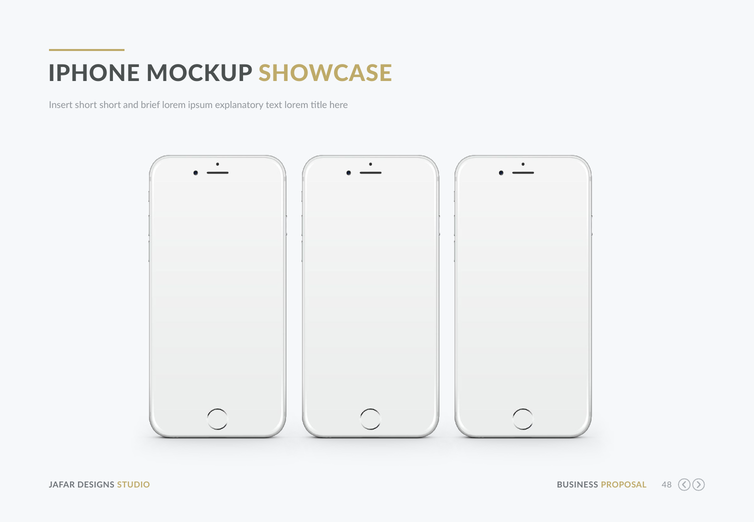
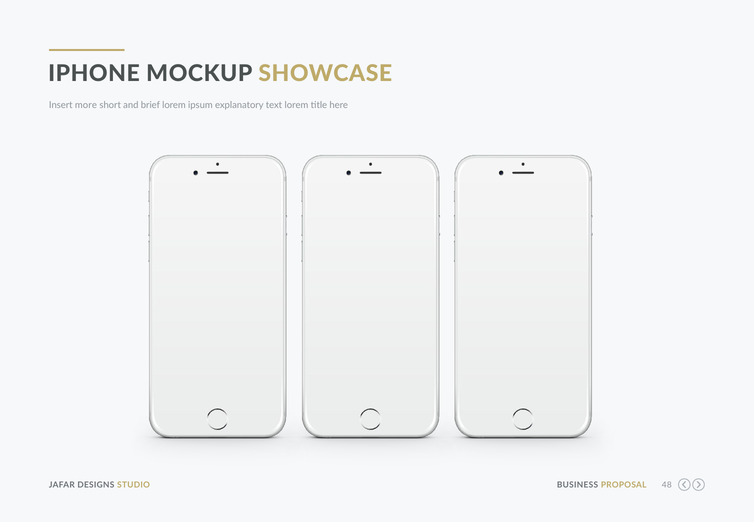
Insert short: short -> more
